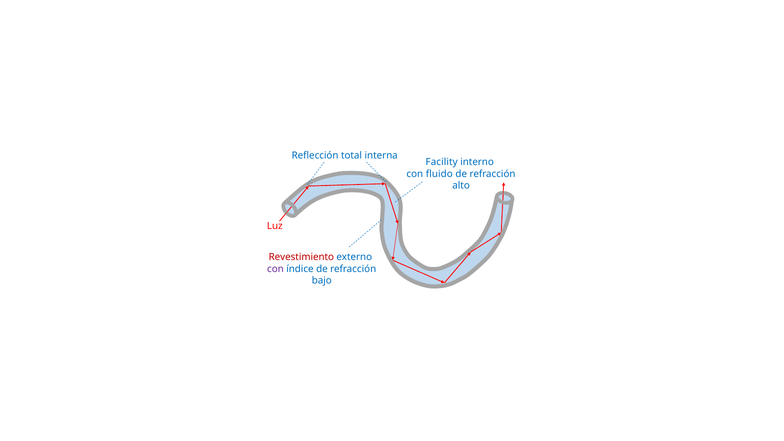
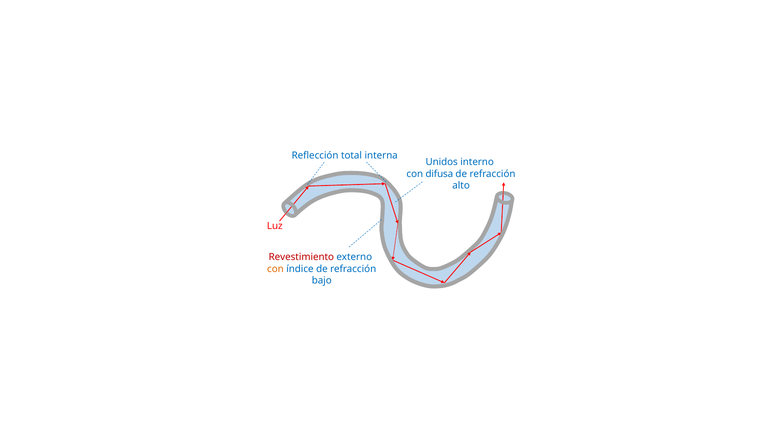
Facility: Facility -> Unidos
fluido: fluido -> difusa
con at (275, 269) colour: purple -> orange
